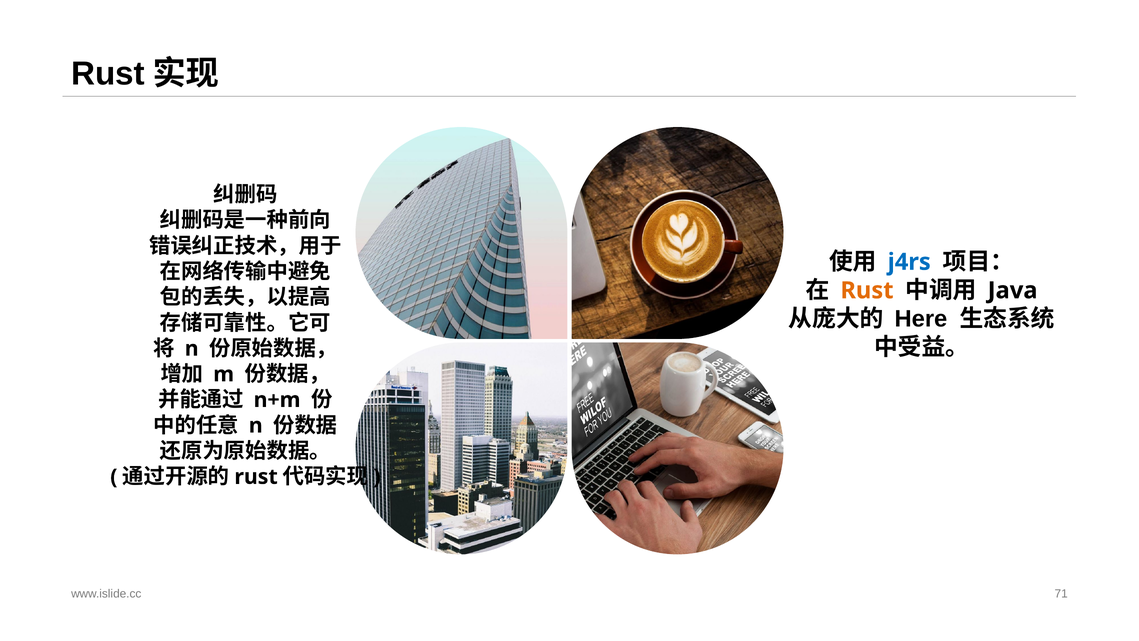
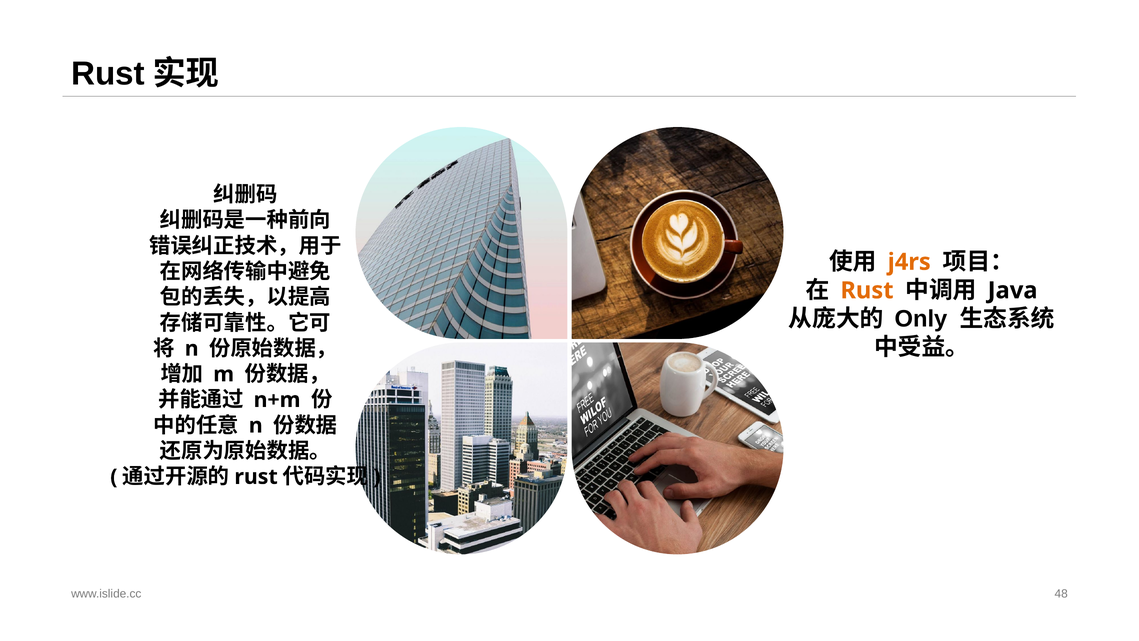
j4rs colour: blue -> orange
Here: Here -> Only
71: 71 -> 48
